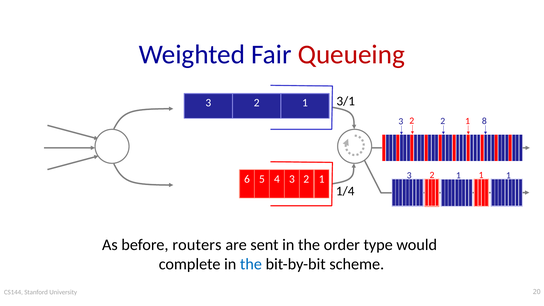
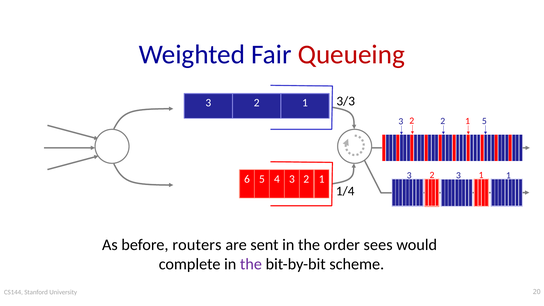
3/1: 3/1 -> 3/3
2 8: 8 -> 5
1 at (458, 176): 1 -> 3
type: type -> sees
the at (251, 264) colour: blue -> purple
